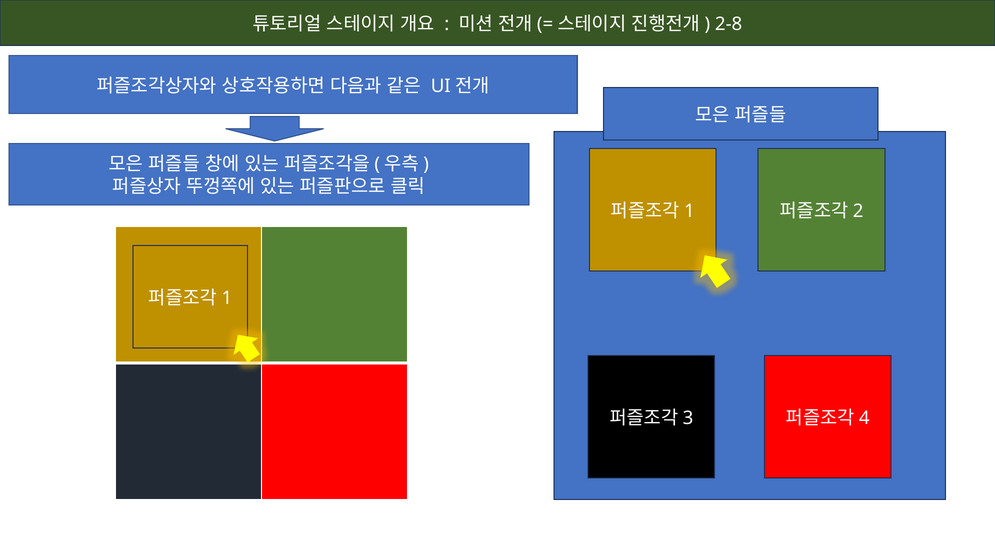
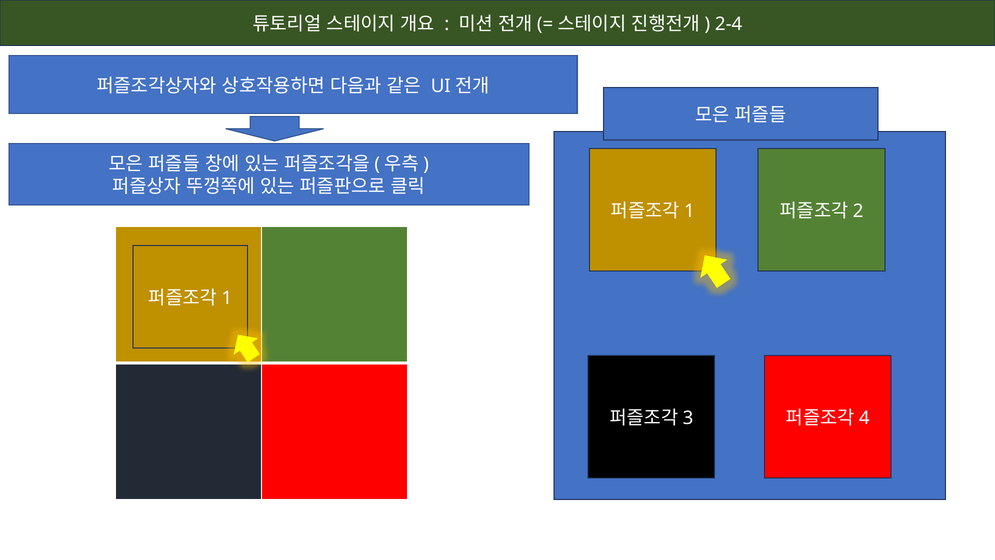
2-8: 2-8 -> 2-4
